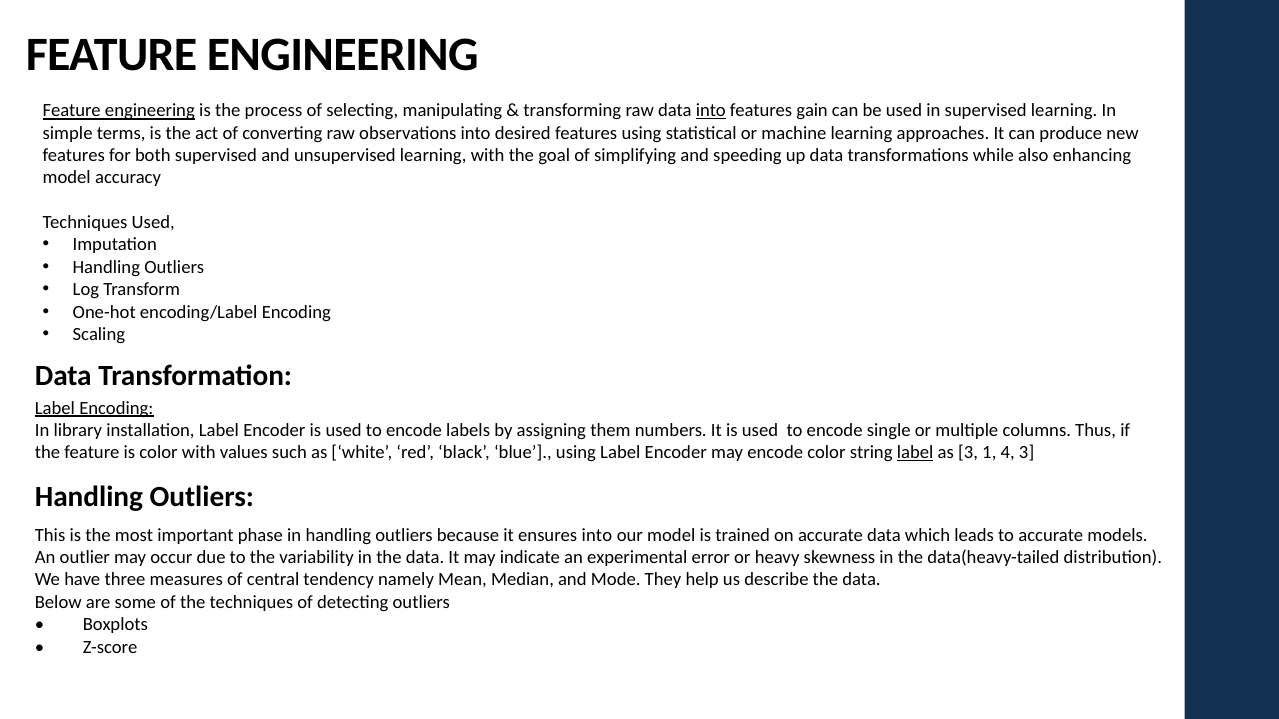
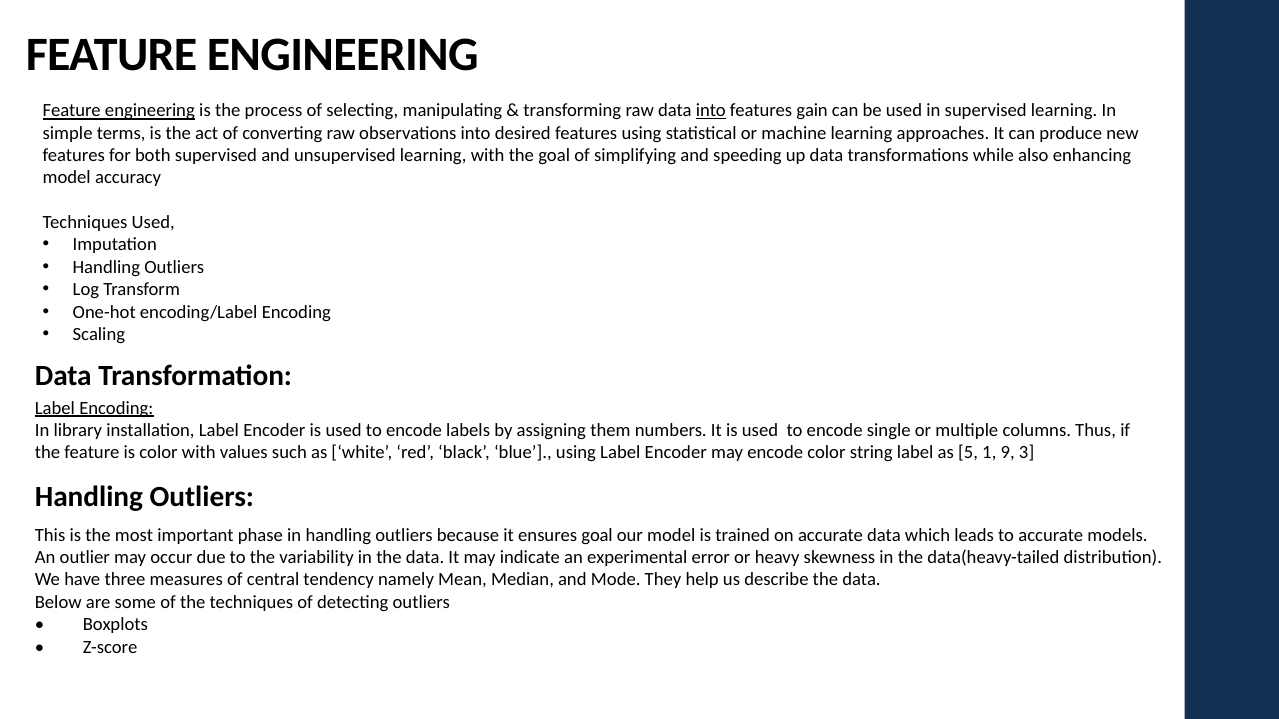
label at (915, 453) underline: present -> none
as 3: 3 -> 5
4: 4 -> 9
ensures into: into -> goal
